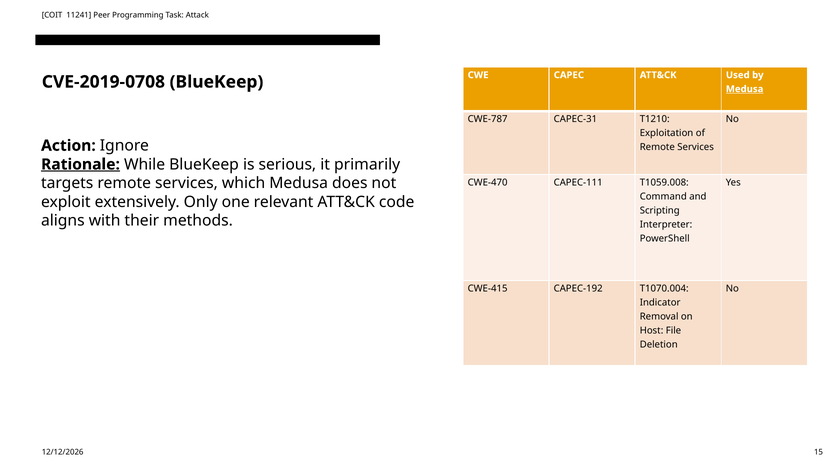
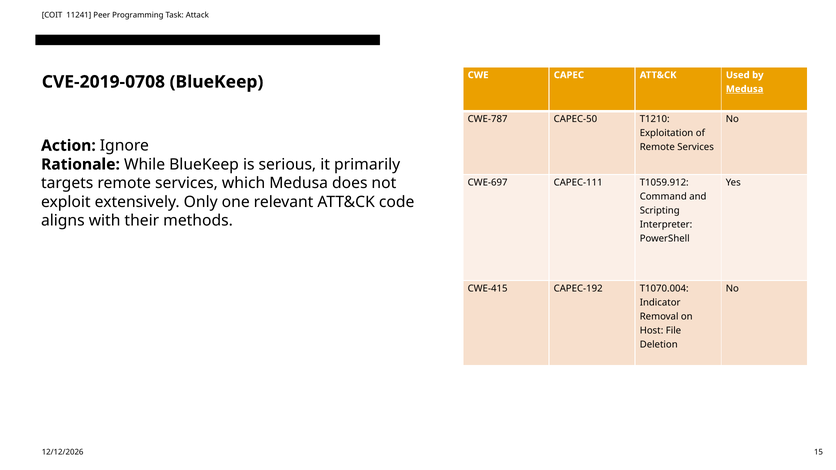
CAPEC-31: CAPEC-31 -> CAPEC-50
Rationale underline: present -> none
CWE-470: CWE-470 -> CWE-697
T1059.008: T1059.008 -> T1059.912
